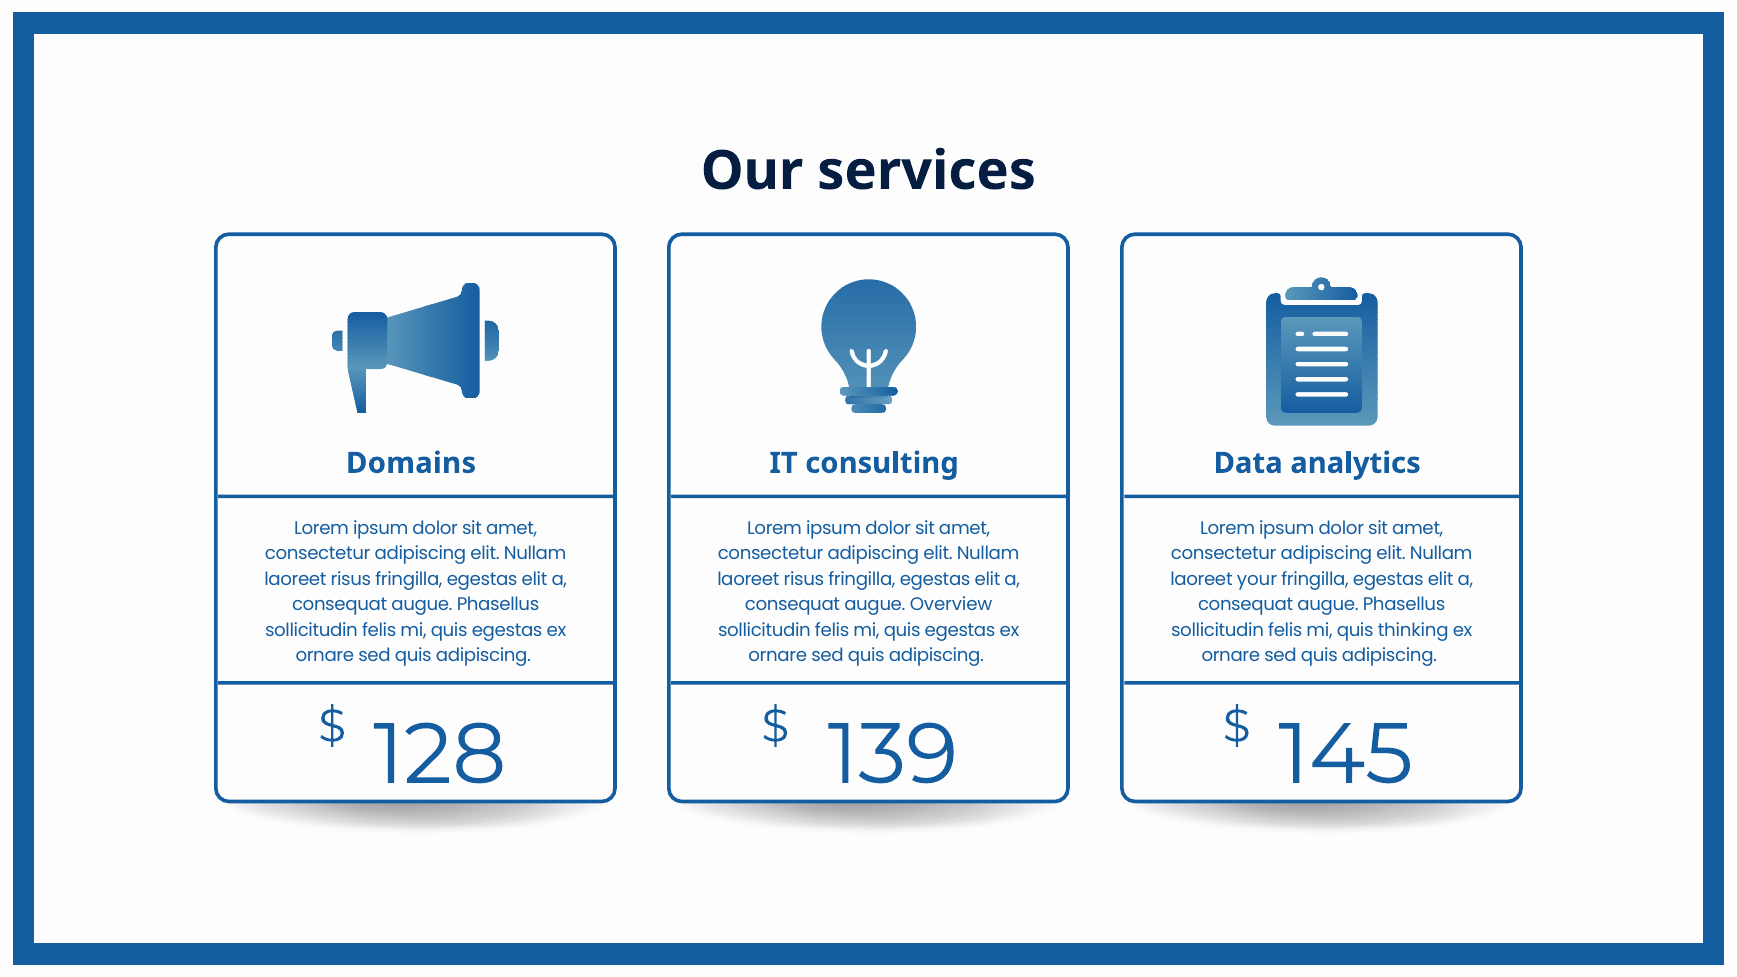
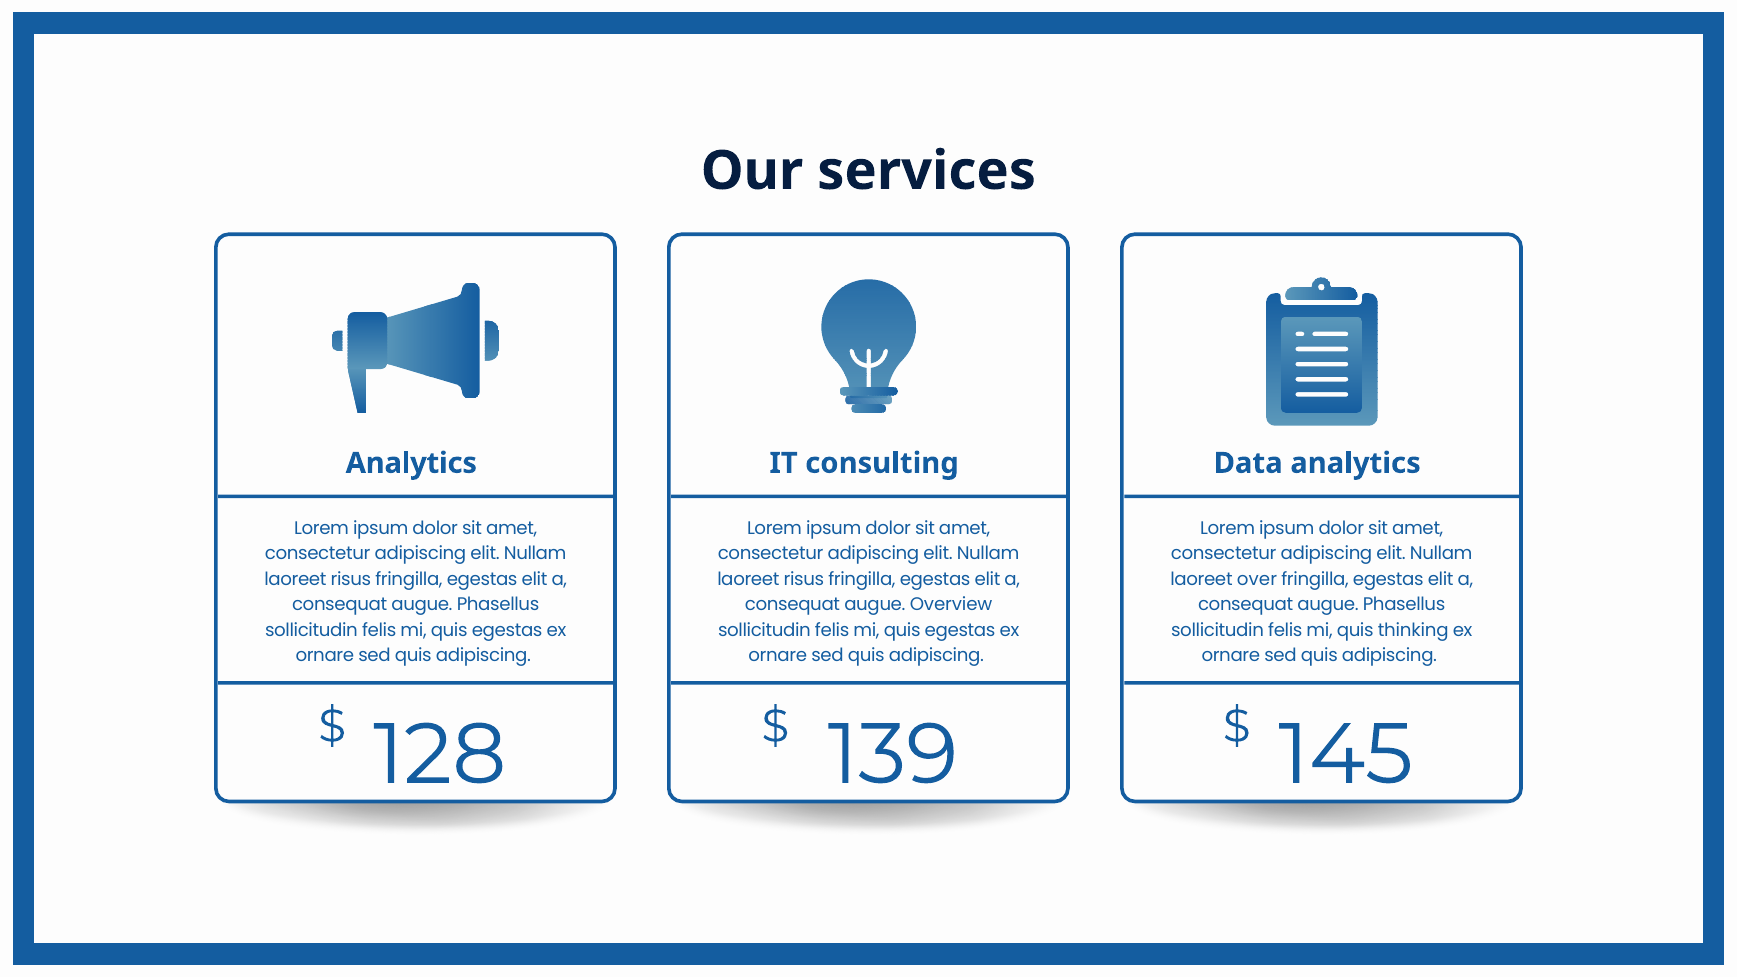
Domains at (411, 463): Domains -> Analytics
your: your -> over
